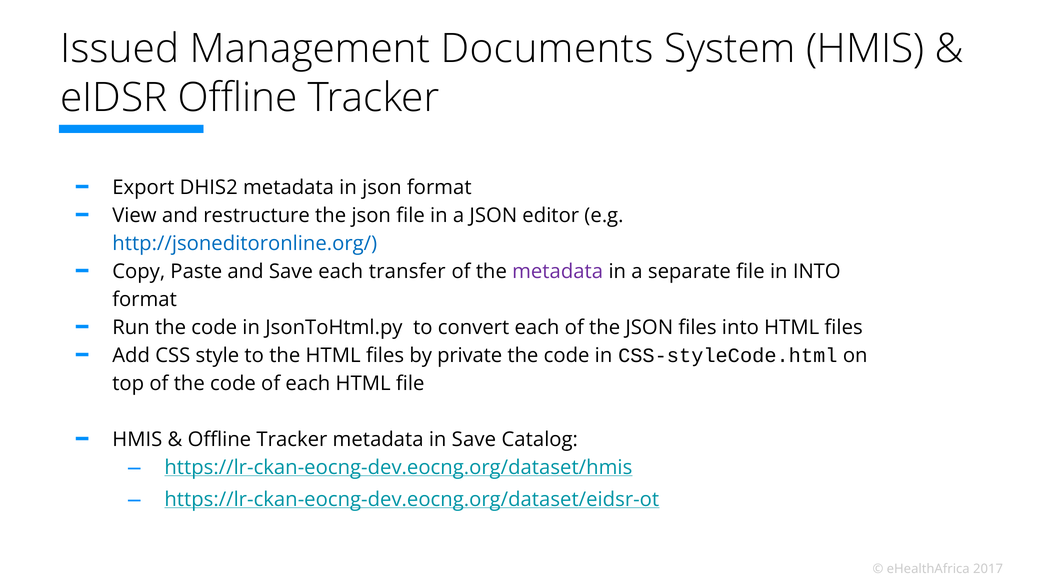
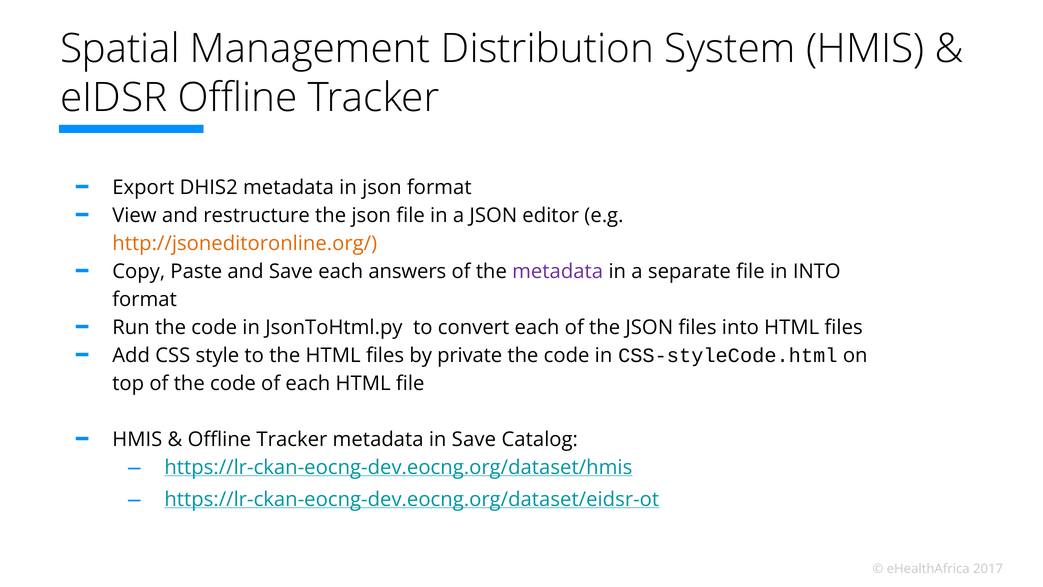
Issued: Issued -> Spatial
Documents: Documents -> Distribution
http://jsoneditoronline.org/ colour: blue -> orange
transfer: transfer -> answers
